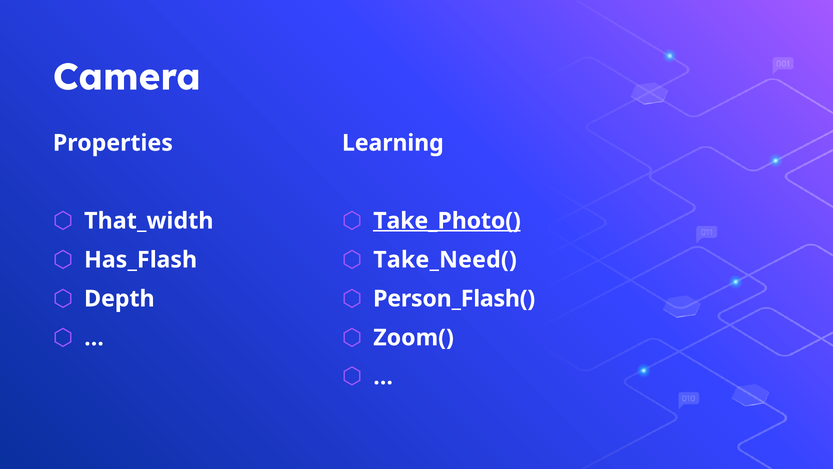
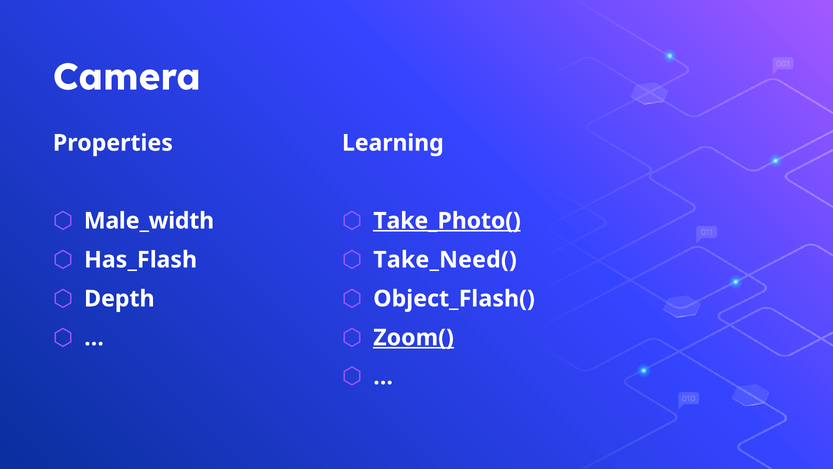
That_width: That_width -> Male_width
Person_Flash(: Person_Flash( -> Object_Flash(
Zoom( underline: none -> present
